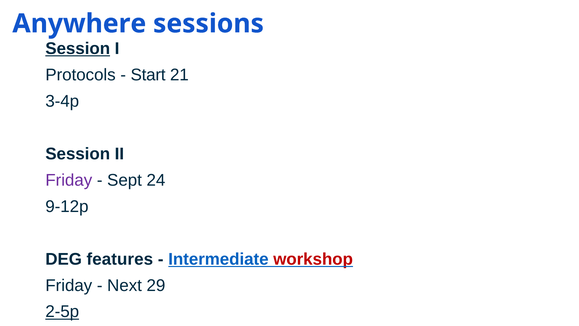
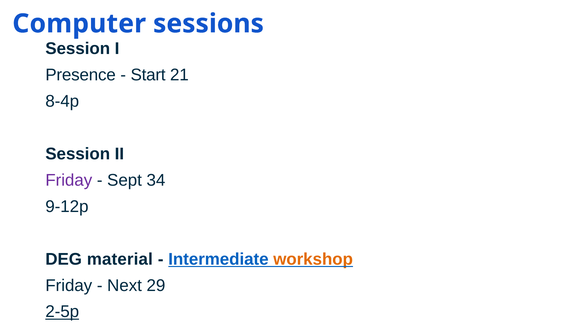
Anywhere: Anywhere -> Computer
Session at (78, 49) underline: present -> none
Protocols: Protocols -> Presence
3-4p: 3-4p -> 8-4p
24: 24 -> 34
features: features -> material
workshop colour: red -> orange
